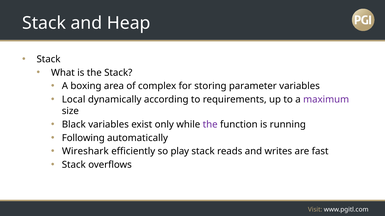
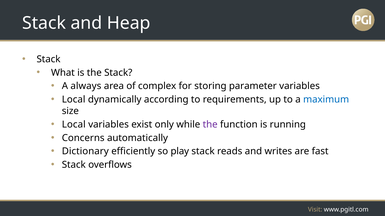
boxing: boxing -> always
maximum colour: purple -> blue
Black at (74, 125): Black -> Local
Following: Following -> Concerns
Wireshark: Wireshark -> Dictionary
